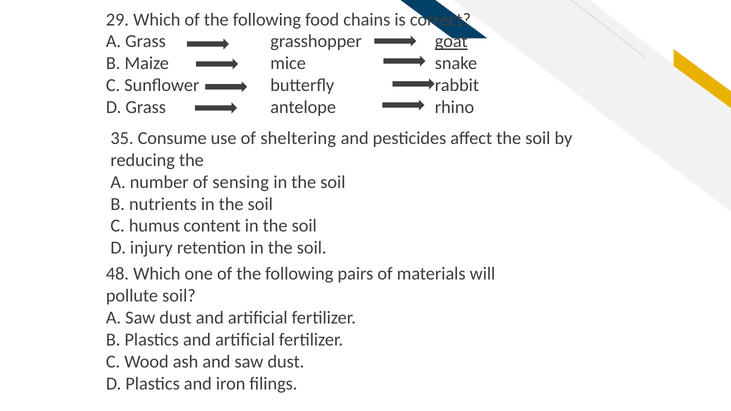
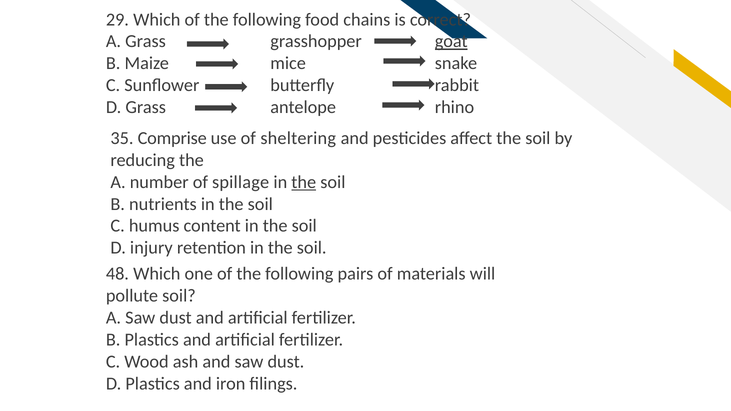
Consume: Consume -> Comprise
sensing: sensing -> spillage
the at (304, 182) underline: none -> present
